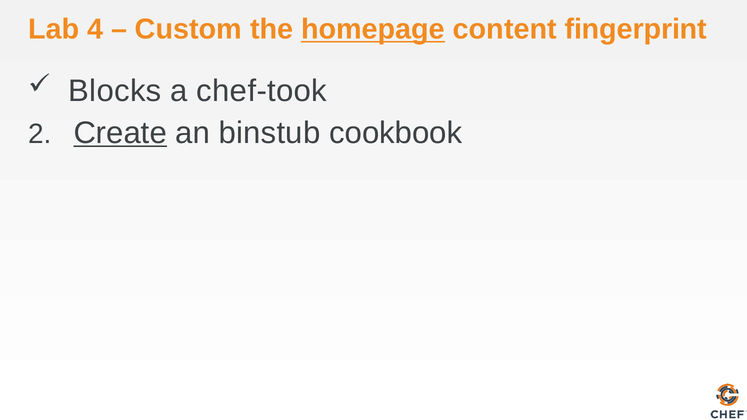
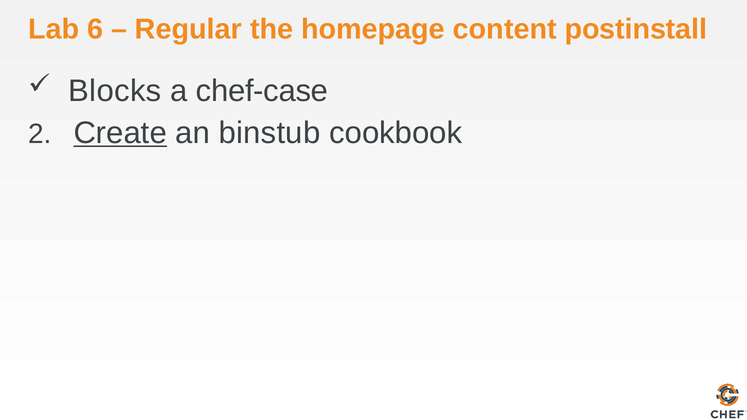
4: 4 -> 6
Custom: Custom -> Regular
homepage underline: present -> none
fingerprint: fingerprint -> postinstall
chef-took: chef-took -> chef-case
